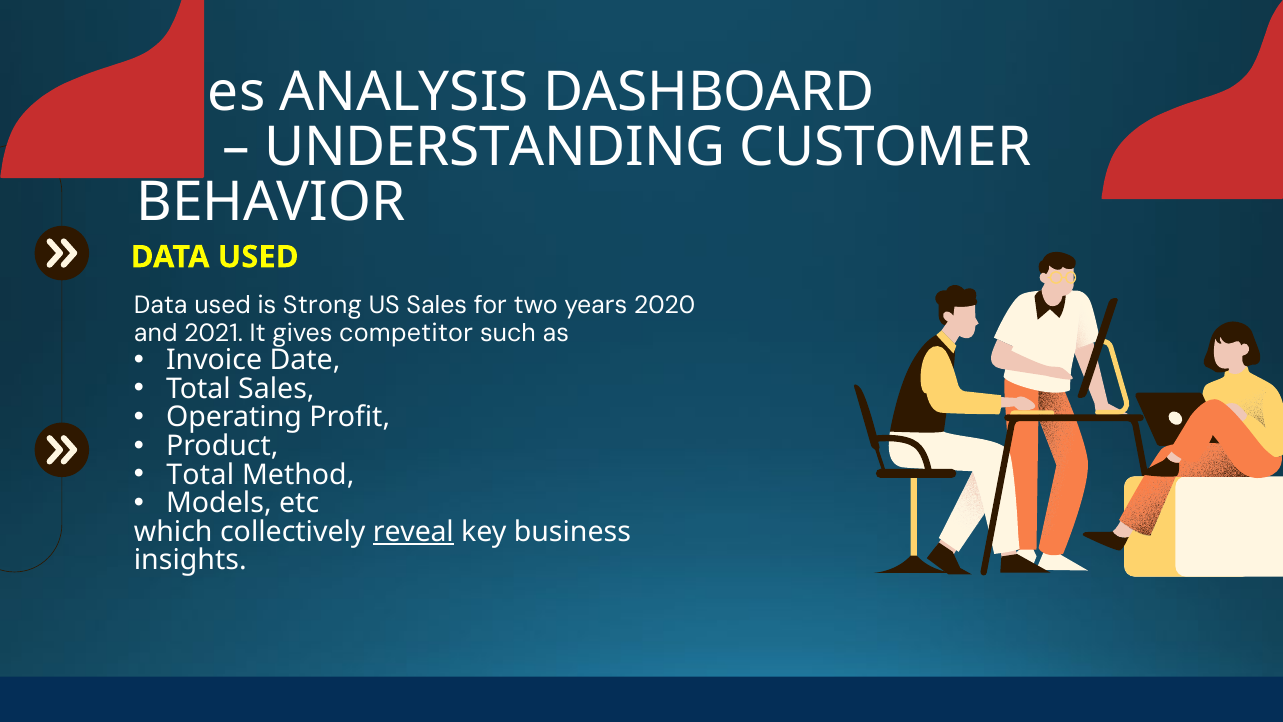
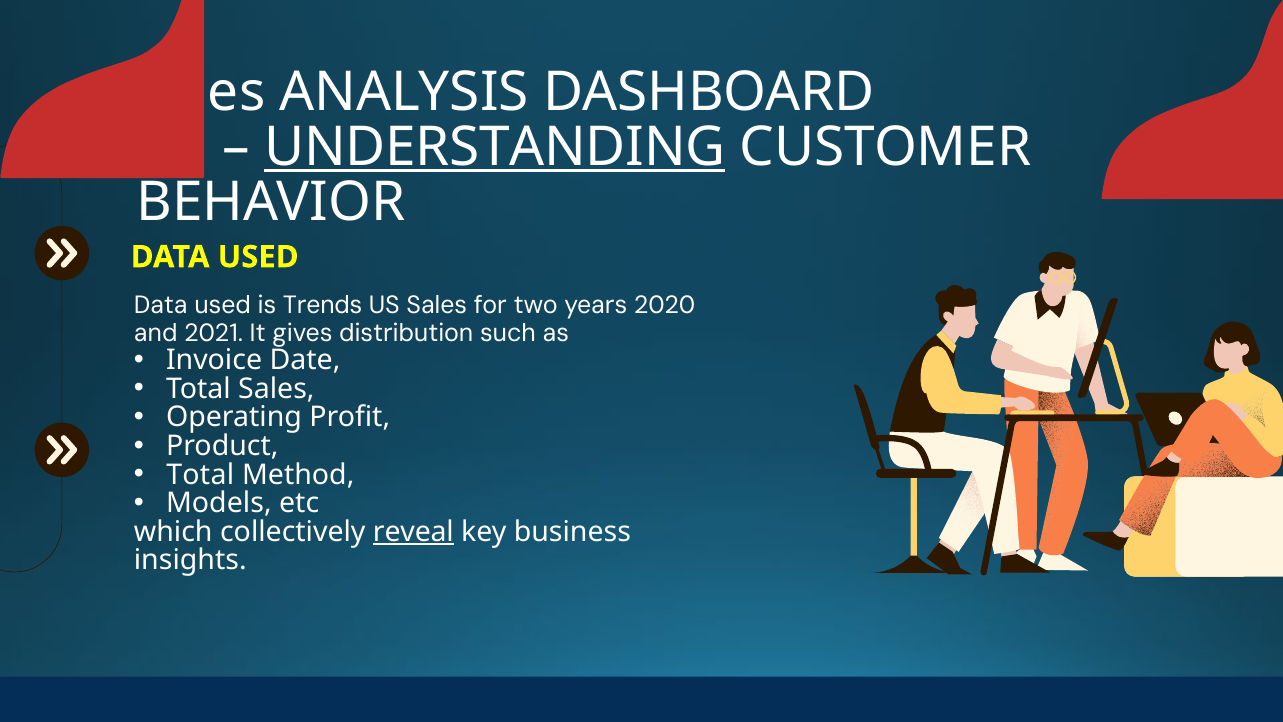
UNDERSTANDING underline: none -> present
Strong: Strong -> Trends
competitor: competitor -> distribution
